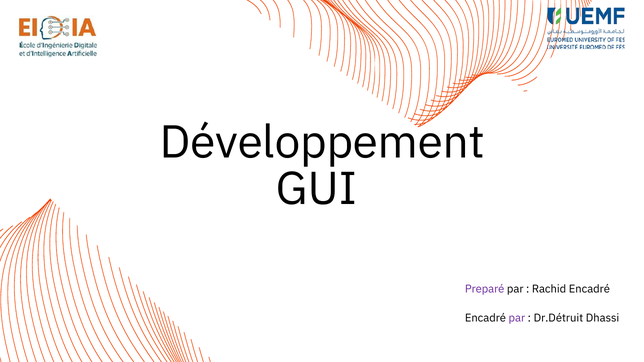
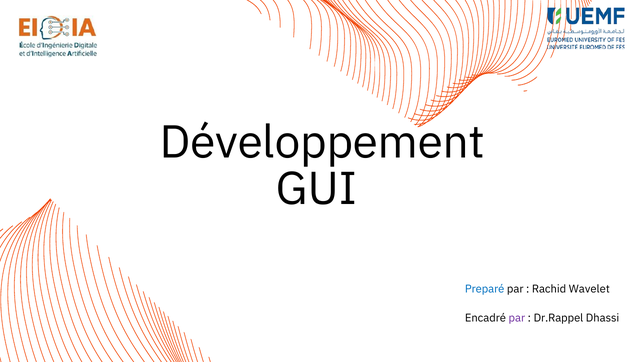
Preparé colour: purple -> blue
Rachid Encadré: Encadré -> Wavelet
Dr.Détruit: Dr.Détruit -> Dr.Rappel
